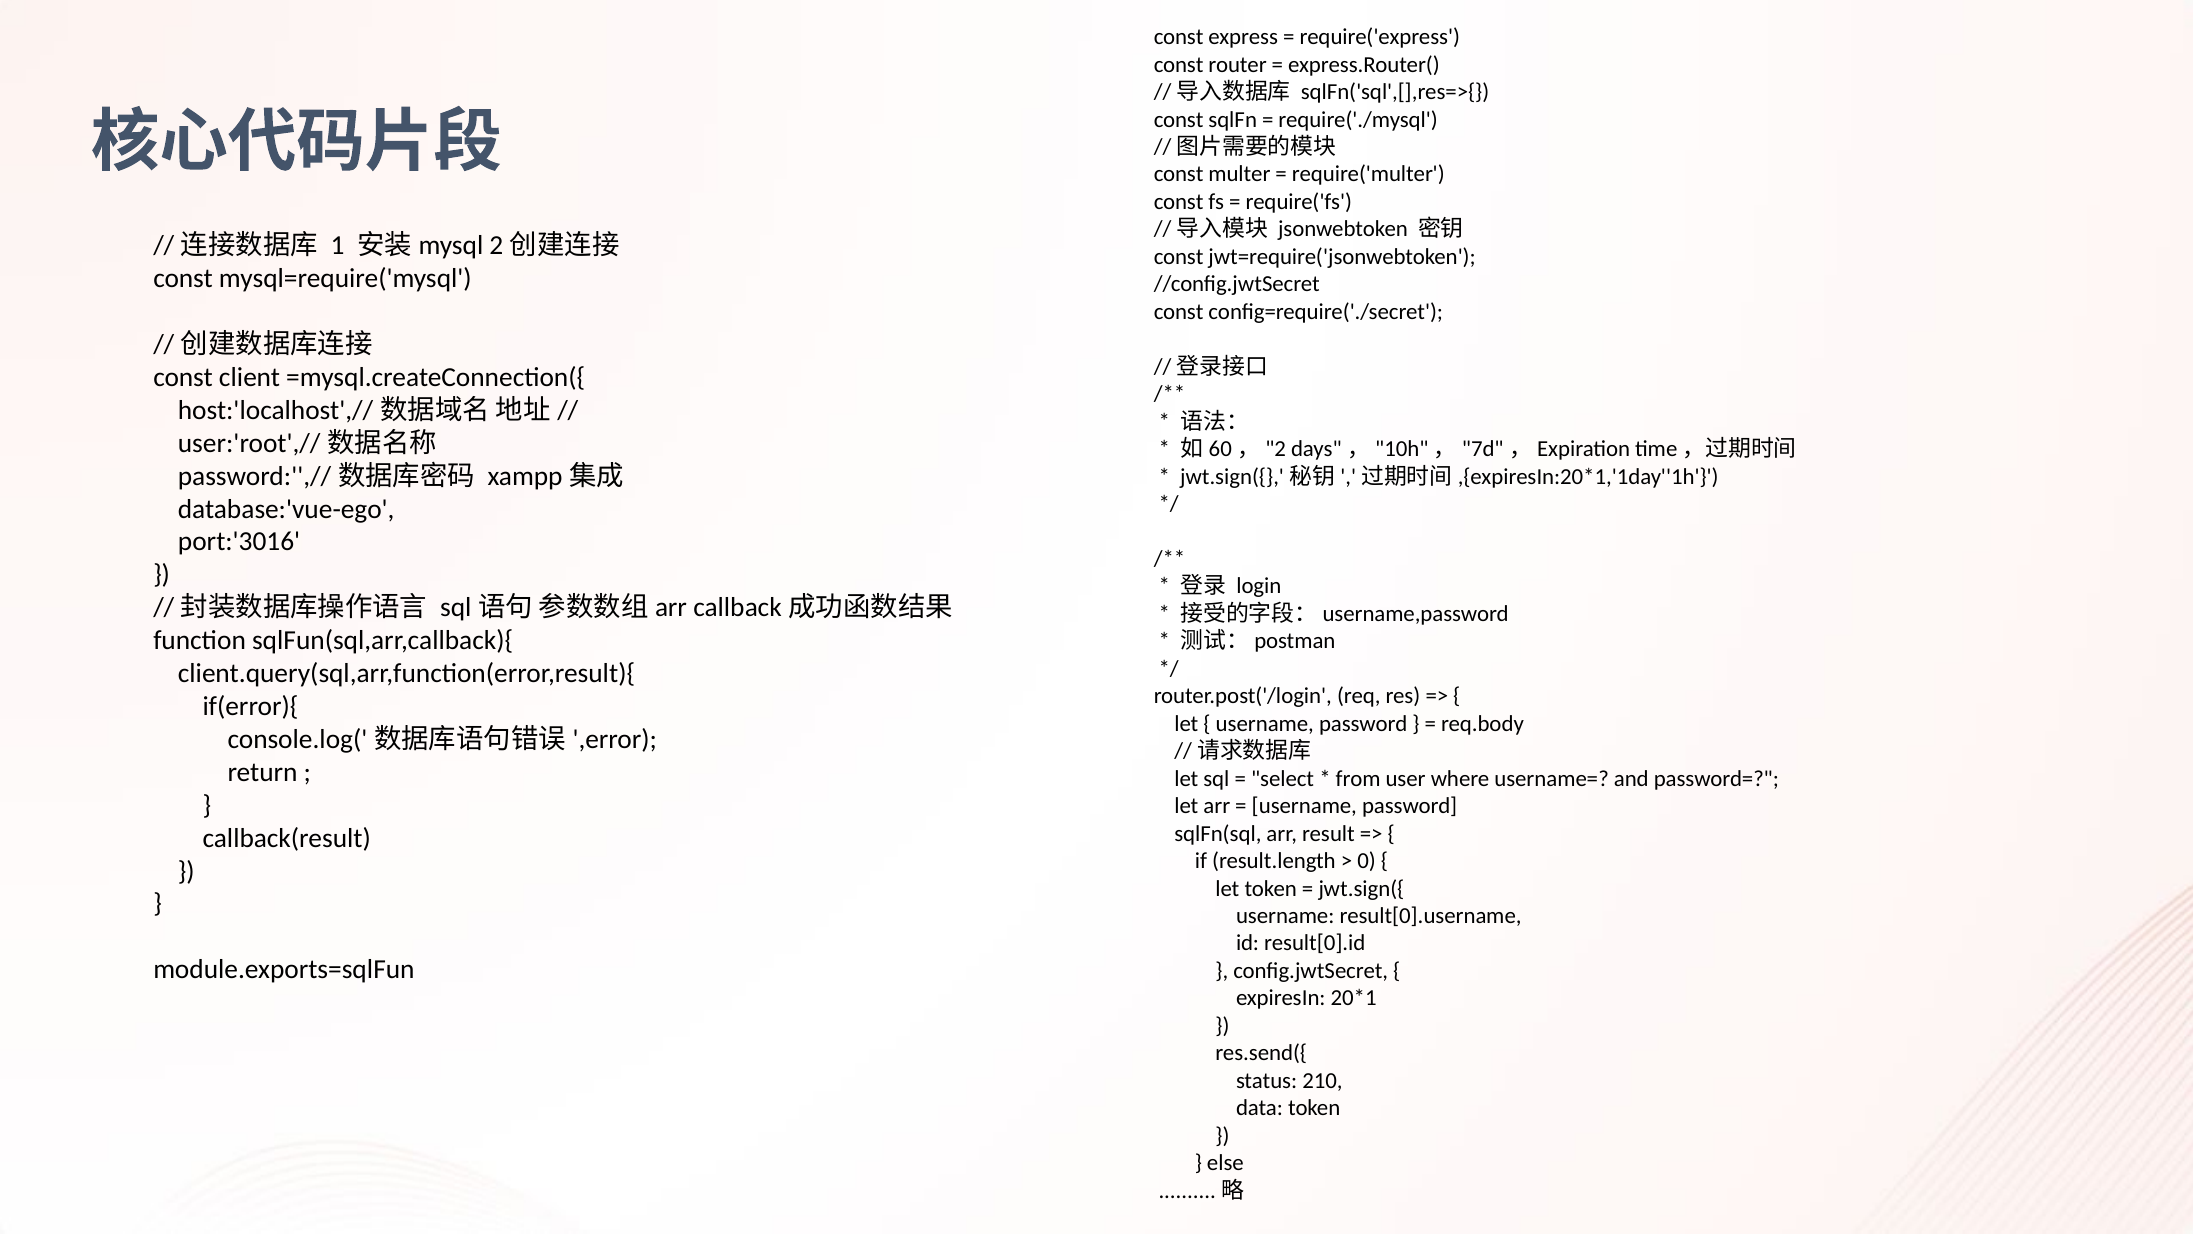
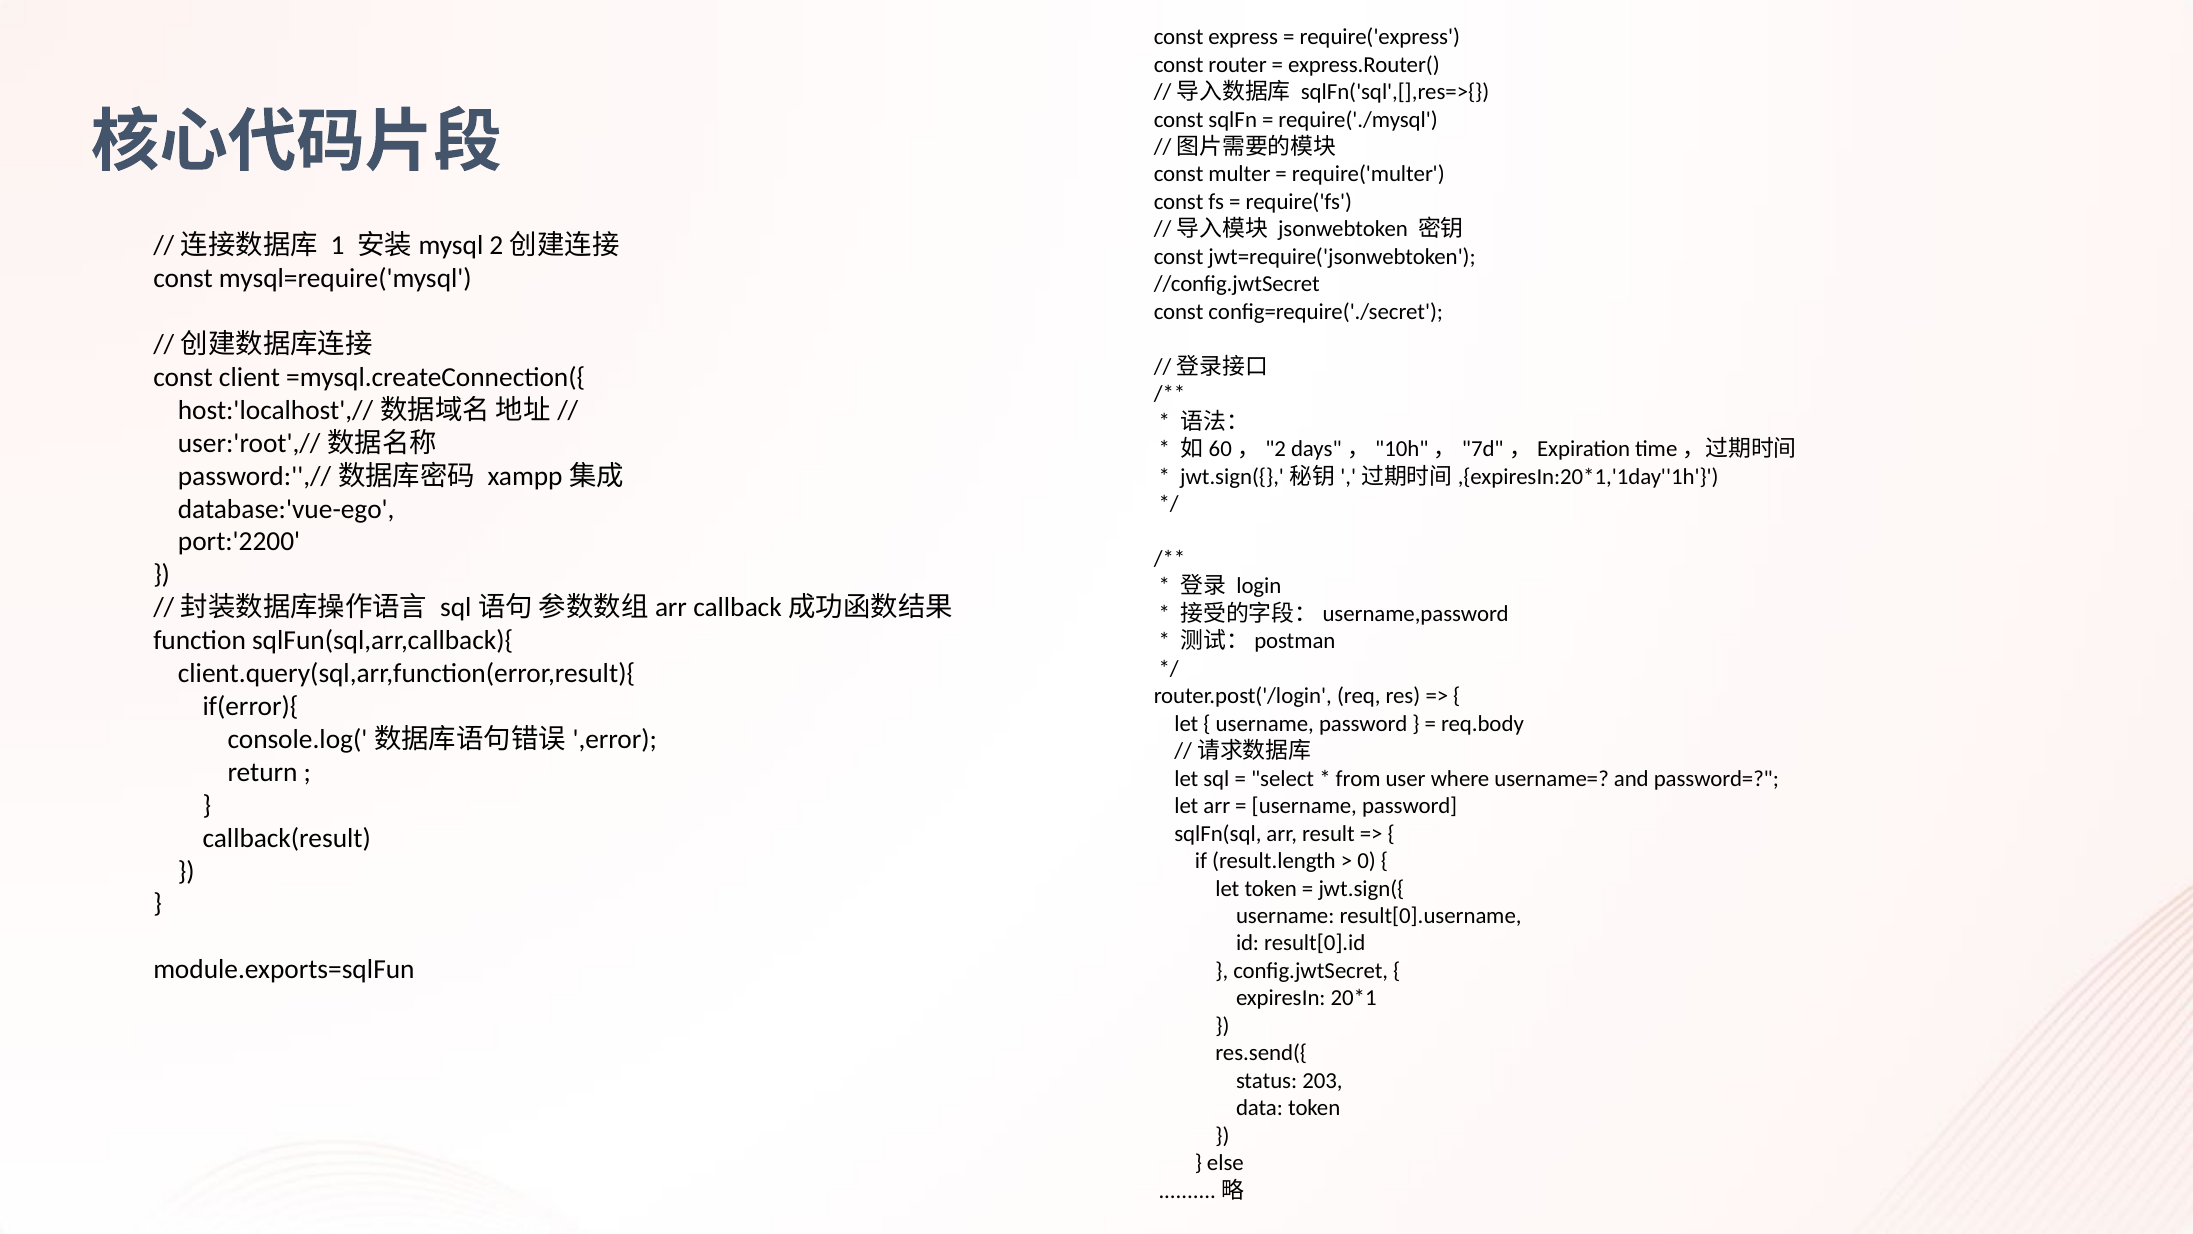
port:'3016: port:'3016 -> port:'2200
210: 210 -> 203
